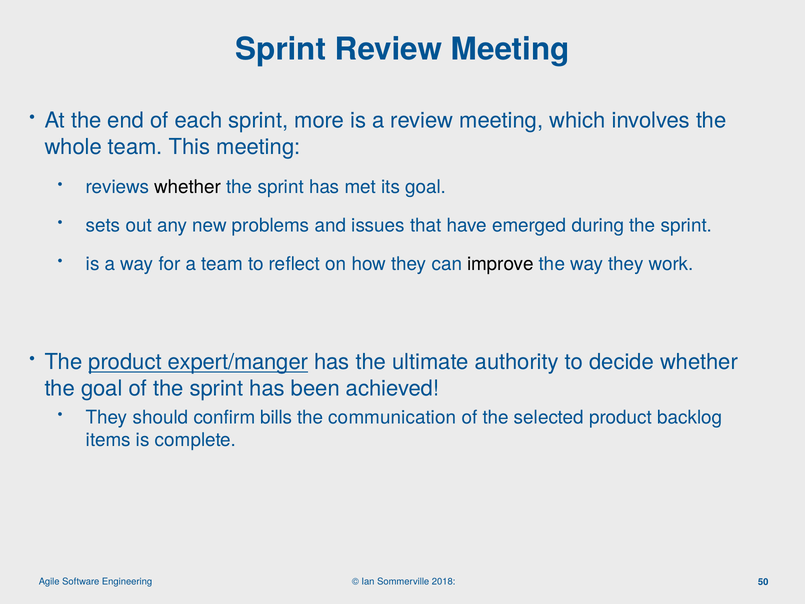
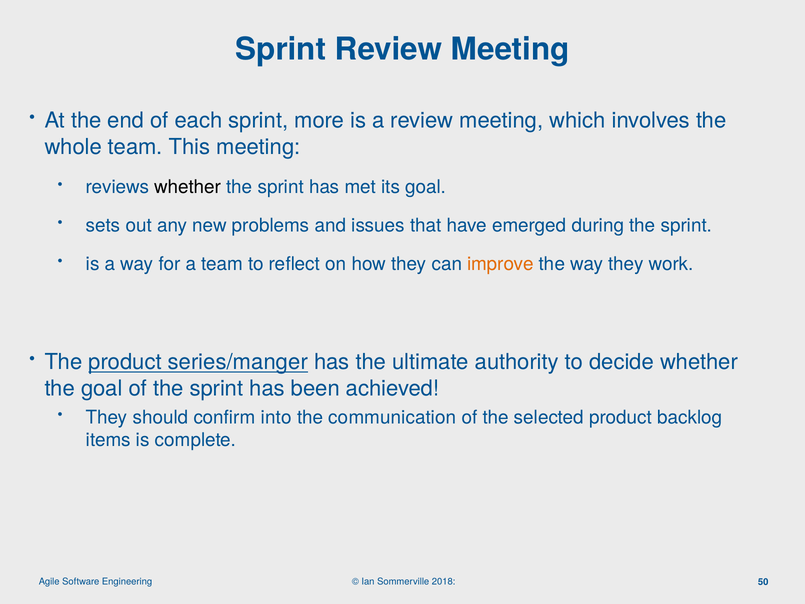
improve colour: black -> orange
expert/manger: expert/manger -> series/manger
bills: bills -> into
